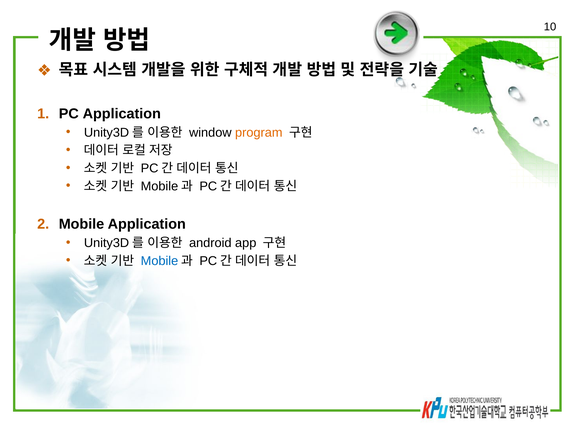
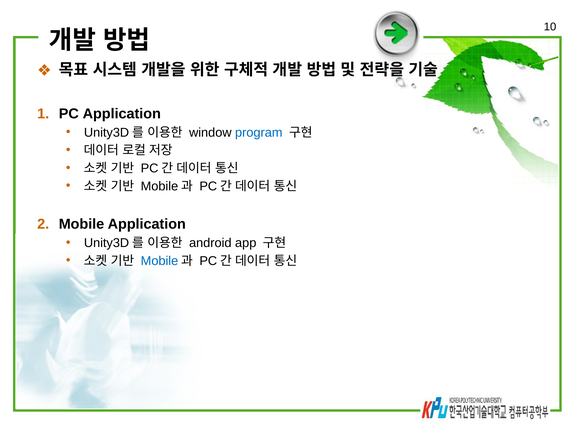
program colour: orange -> blue
